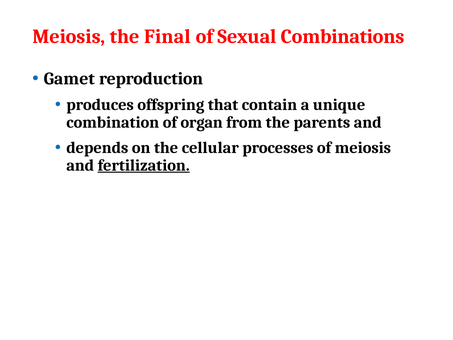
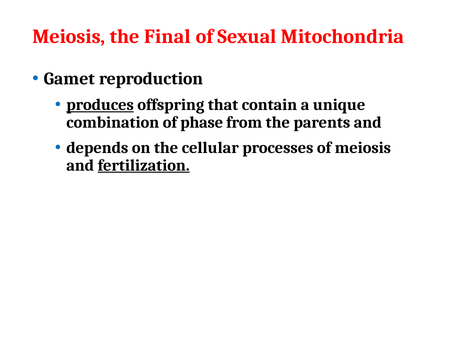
Combinations: Combinations -> Mitochondria
produces underline: none -> present
organ: organ -> phase
